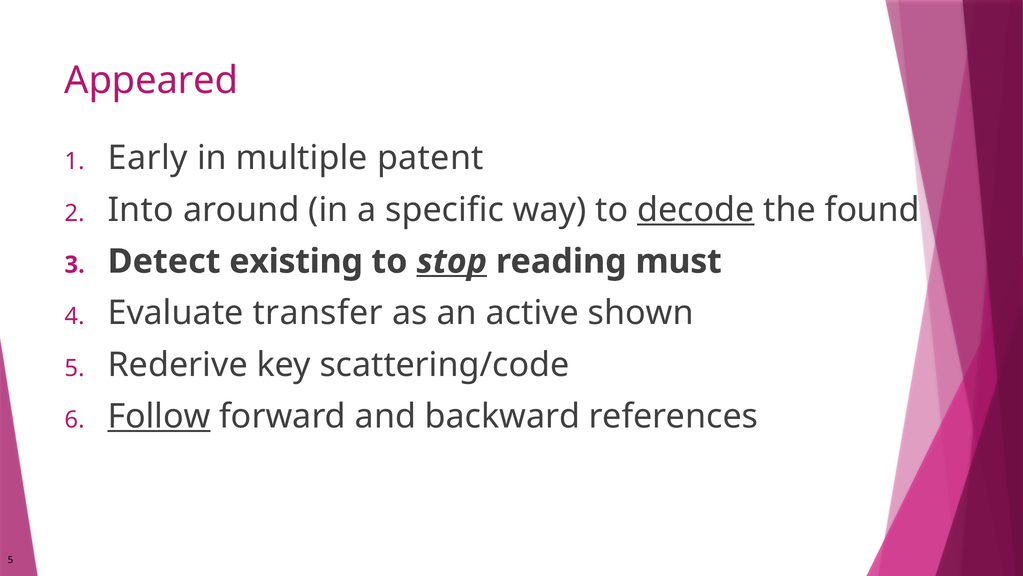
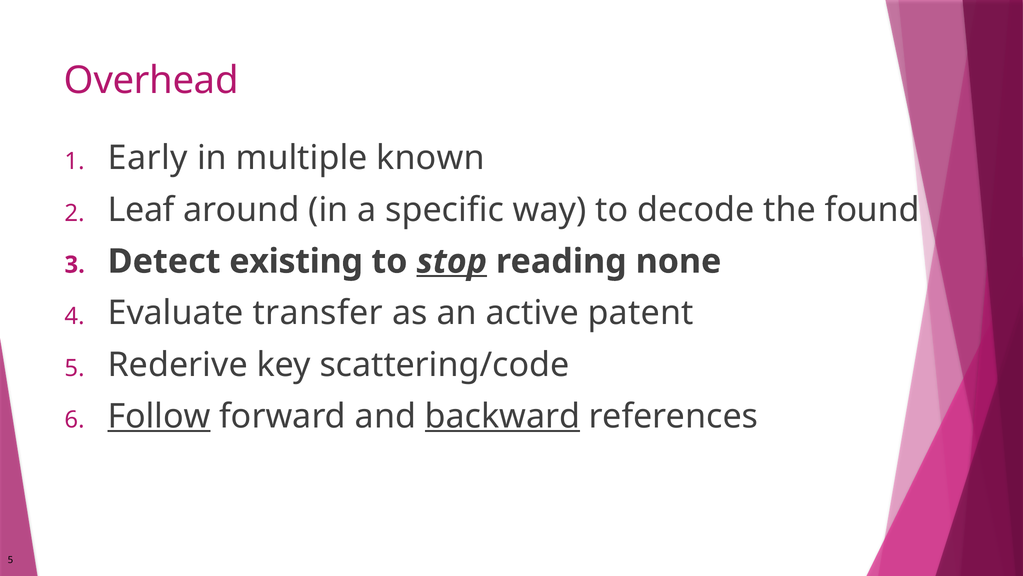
Appeared: Appeared -> Overhead
patent: patent -> known
Into: Into -> Leaf
decode underline: present -> none
must: must -> none
shown: shown -> patent
backward underline: none -> present
